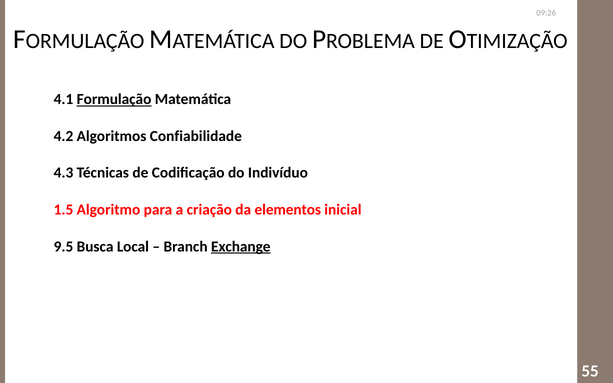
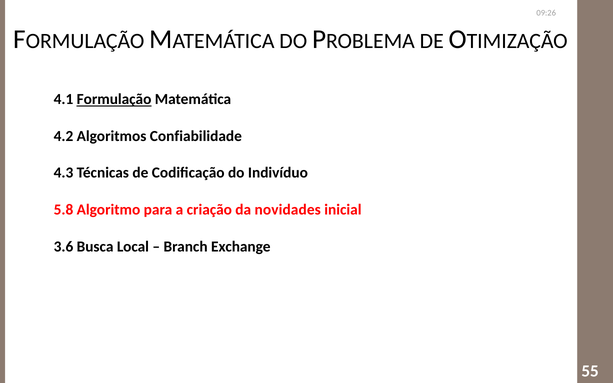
1.5: 1.5 -> 5.8
elementos: elementos -> novidades
9.5: 9.5 -> 3.6
Exchange underline: present -> none
